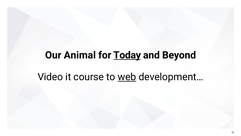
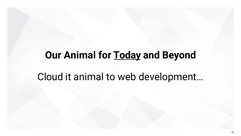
Video: Video -> Cloud
it course: course -> animal
web underline: present -> none
